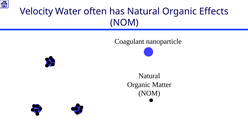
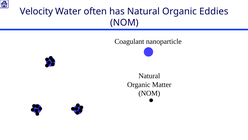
Effects: Effects -> Eddies
